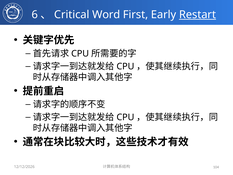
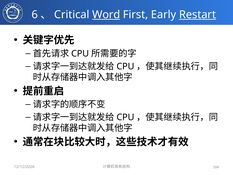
Word underline: none -> present
